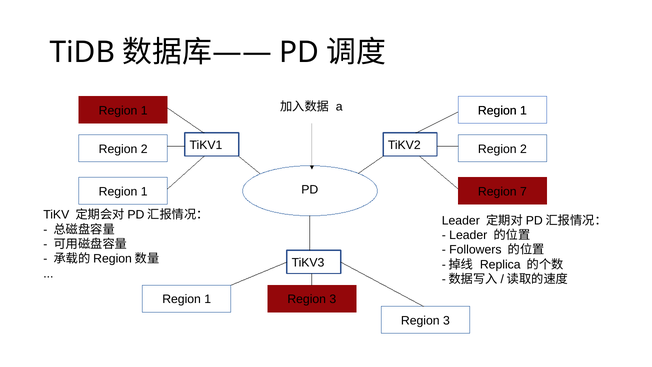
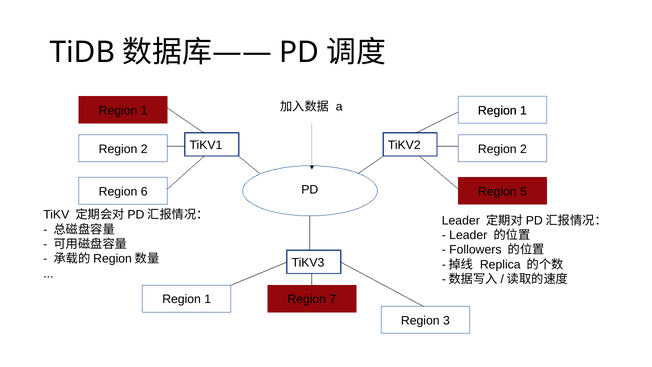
1 at (144, 191): 1 -> 6
7: 7 -> 5
3 at (333, 299): 3 -> 7
